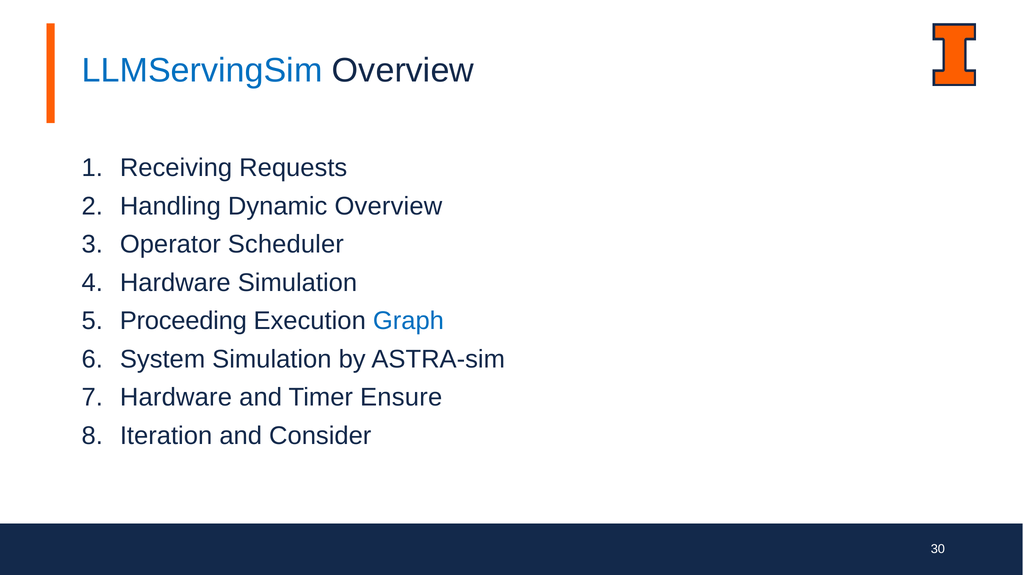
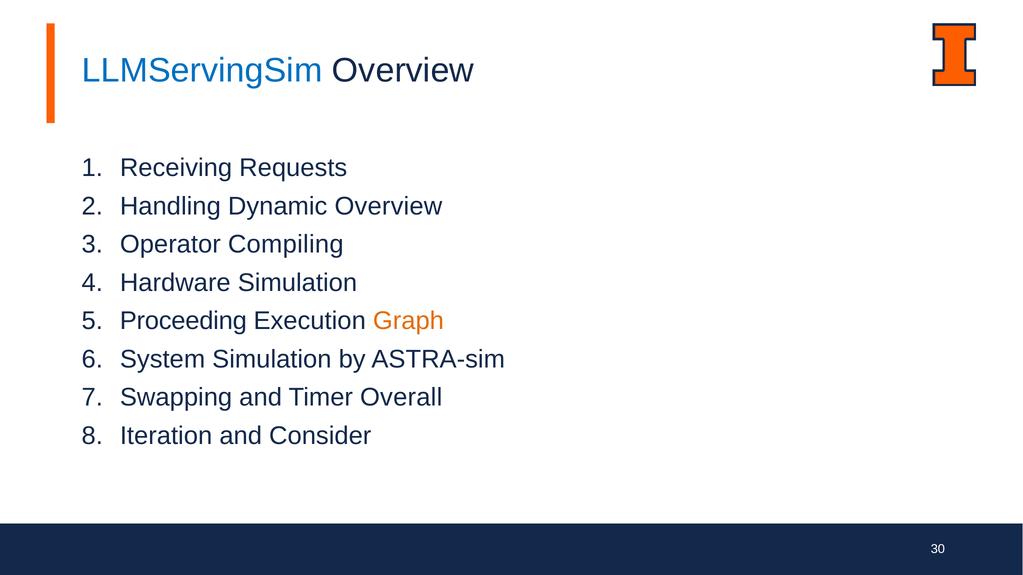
Scheduler: Scheduler -> Compiling
Graph colour: blue -> orange
Hardware at (176, 398): Hardware -> Swapping
Ensure: Ensure -> Overall
